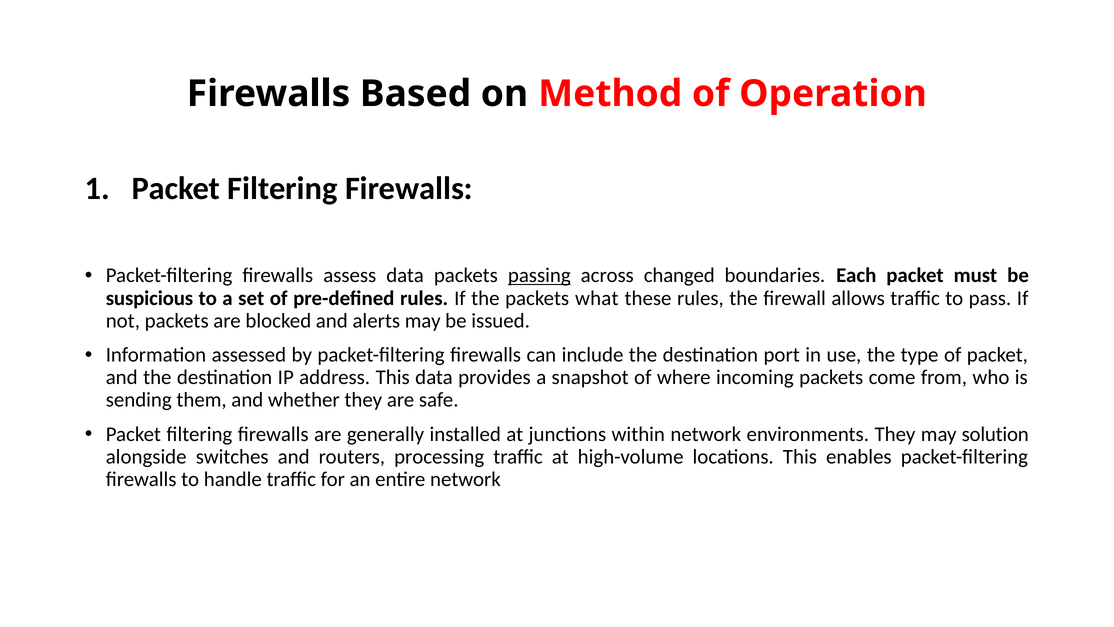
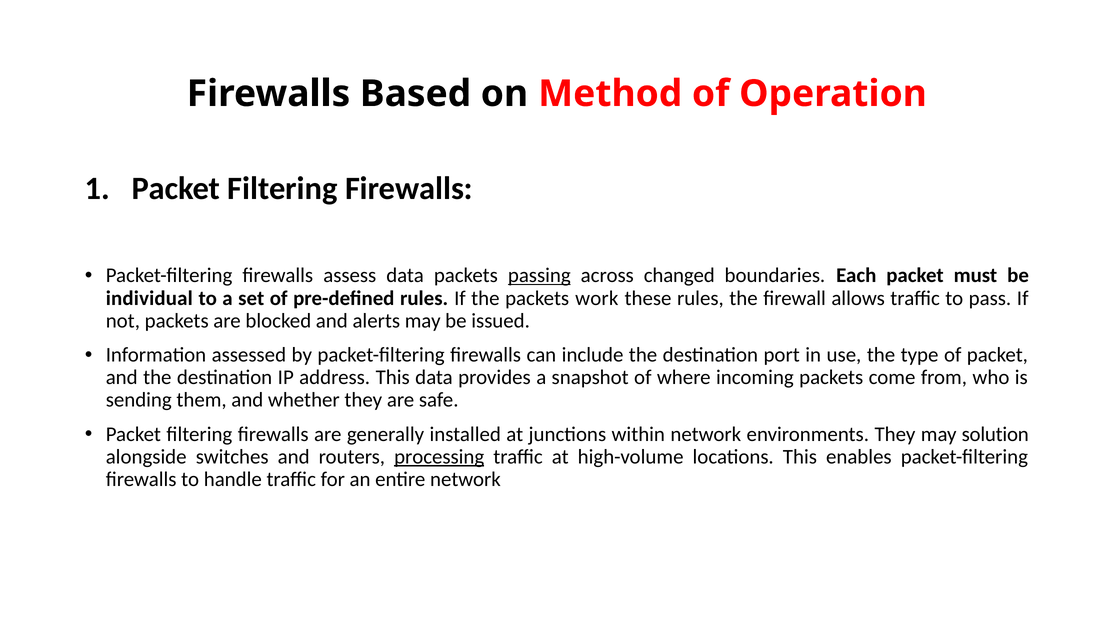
suspicious: suspicious -> individual
what: what -> work
processing underline: none -> present
